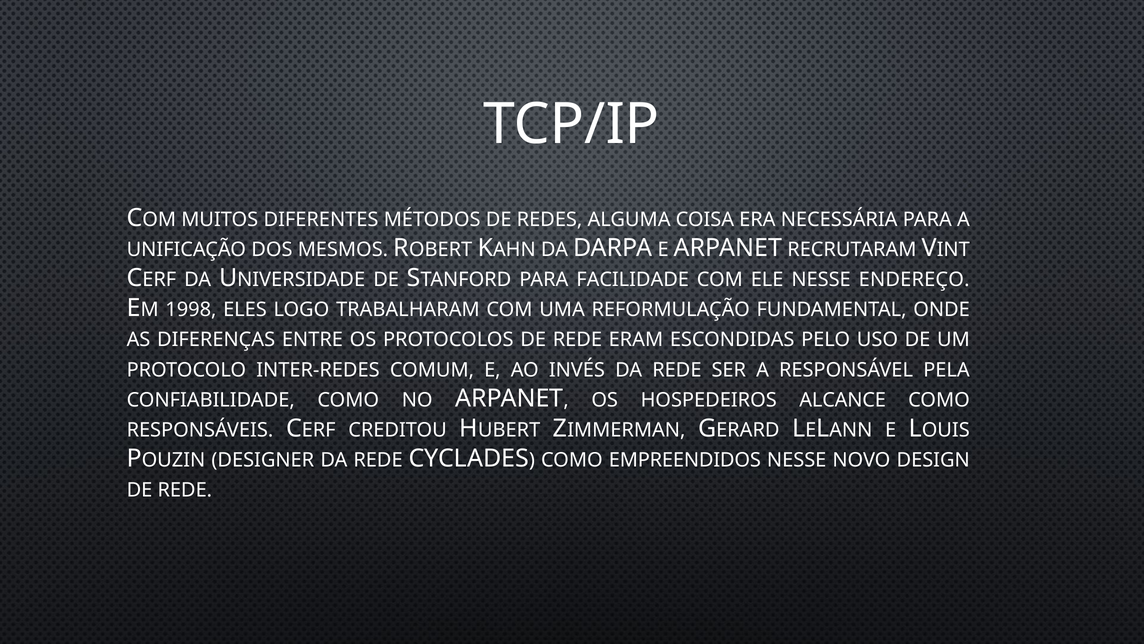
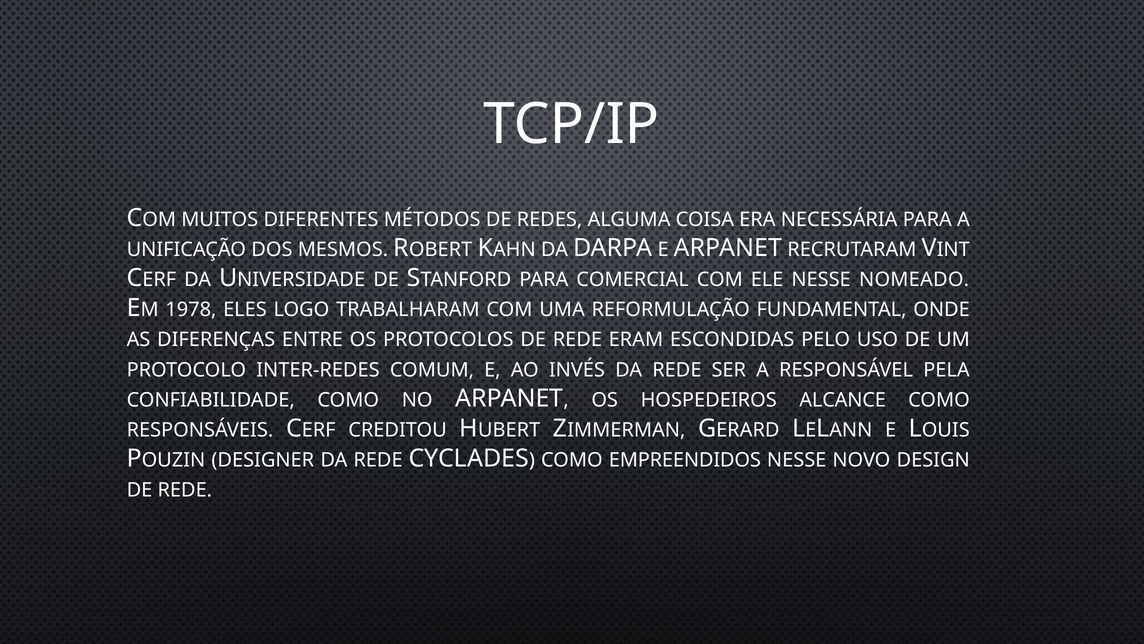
FACILIDADE: FACILIDADE -> COMERCIAL
ENDEREÇO: ENDEREÇO -> NOMEADO
1998: 1998 -> 1978
